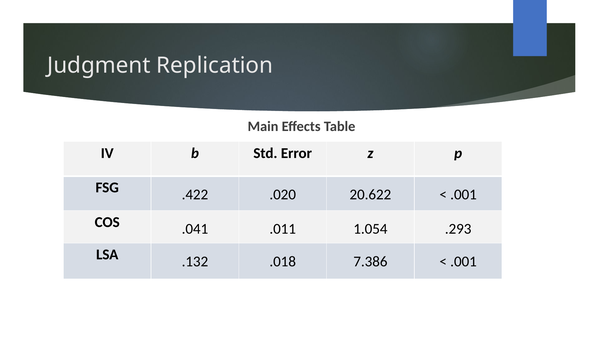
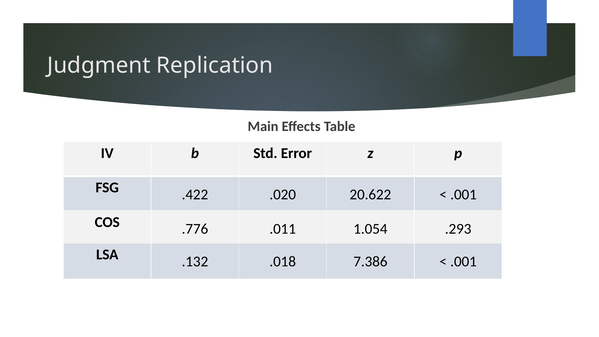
.041: .041 -> .776
